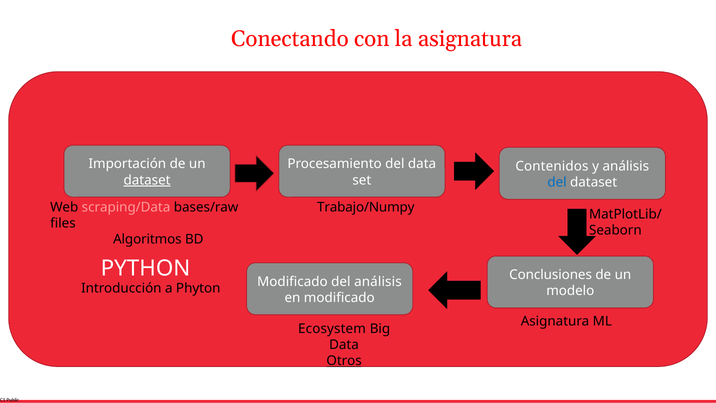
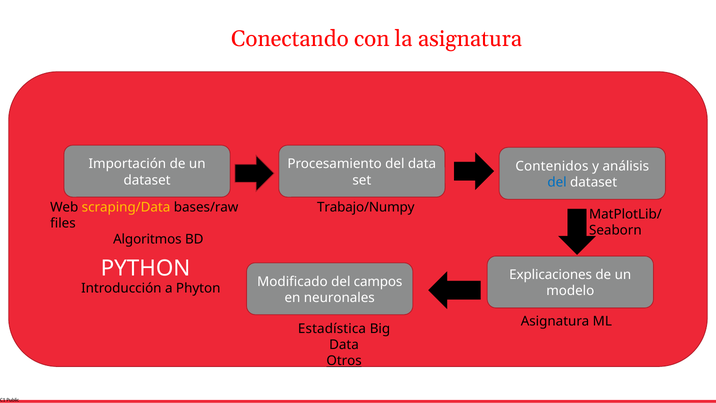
dataset at (147, 180) underline: present -> none
scraping/Data colour: pink -> yellow
Conclusiones: Conclusiones -> Explicaciones
del análisis: análisis -> campos
en modificado: modificado -> neuronales
Ecosystem: Ecosystem -> Estadística
